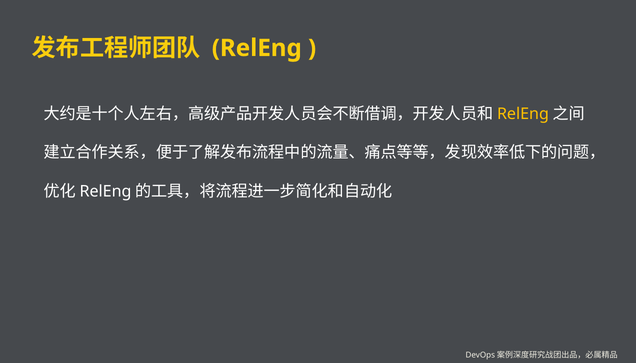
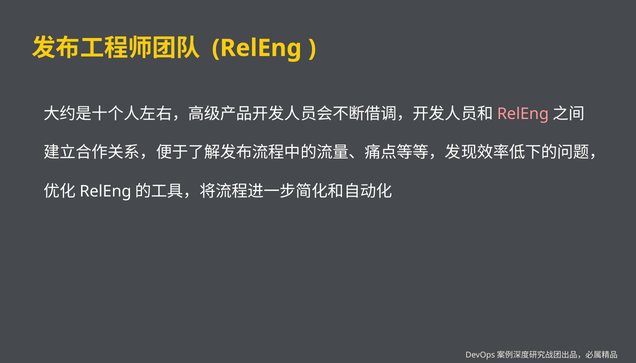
RelEng at (523, 114) colour: yellow -> pink
